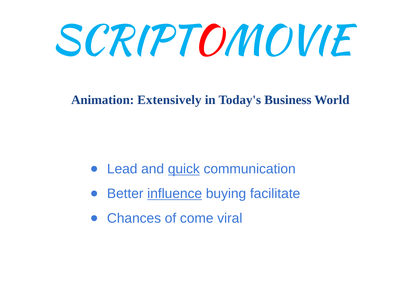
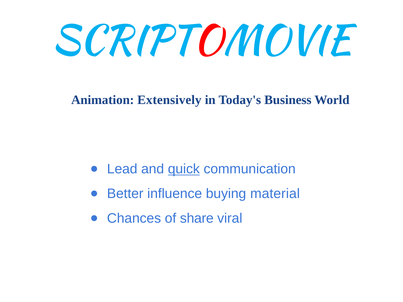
influence underline: present -> none
facilitate: facilitate -> material
come: come -> share
